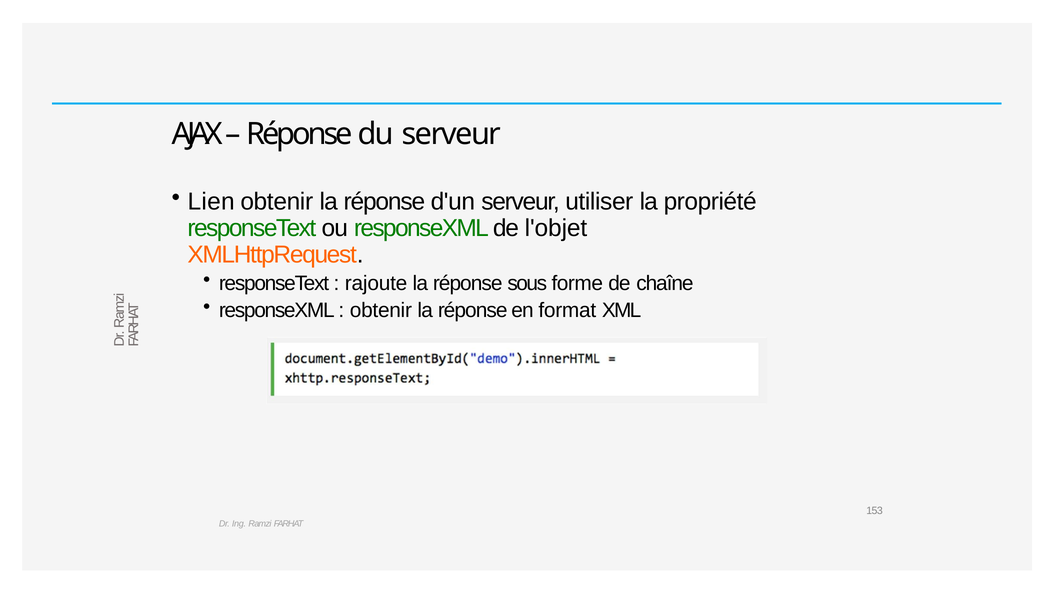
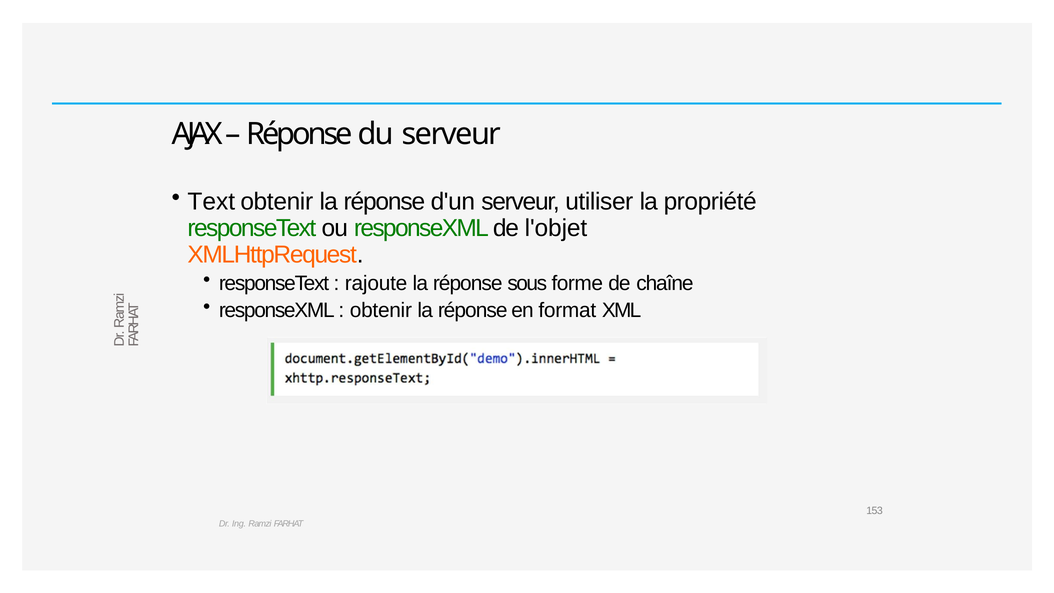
Lien: Lien -> Text
